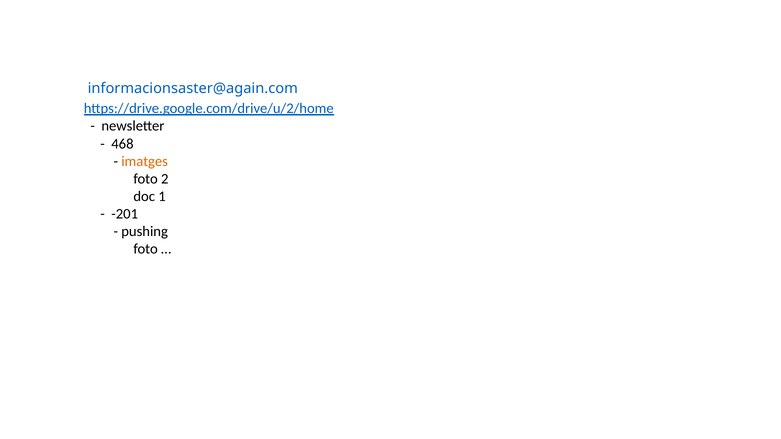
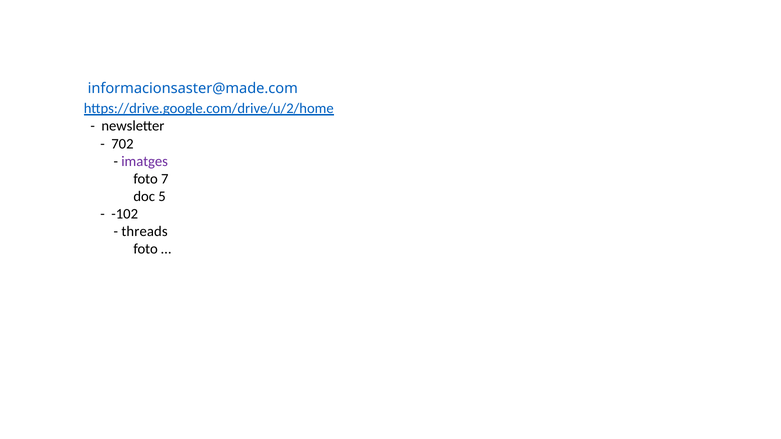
informacionsaster@again.com: informacionsaster@again.com -> informacionsaster@made.com
468: 468 -> 702
imatges colour: orange -> purple
2: 2 -> 7
1: 1 -> 5
-201: -201 -> -102
pushing: pushing -> threads
